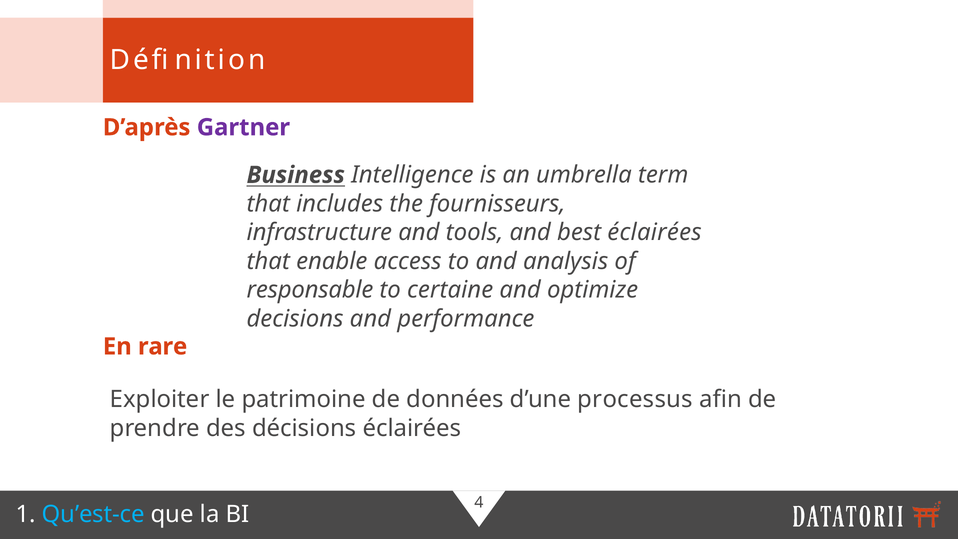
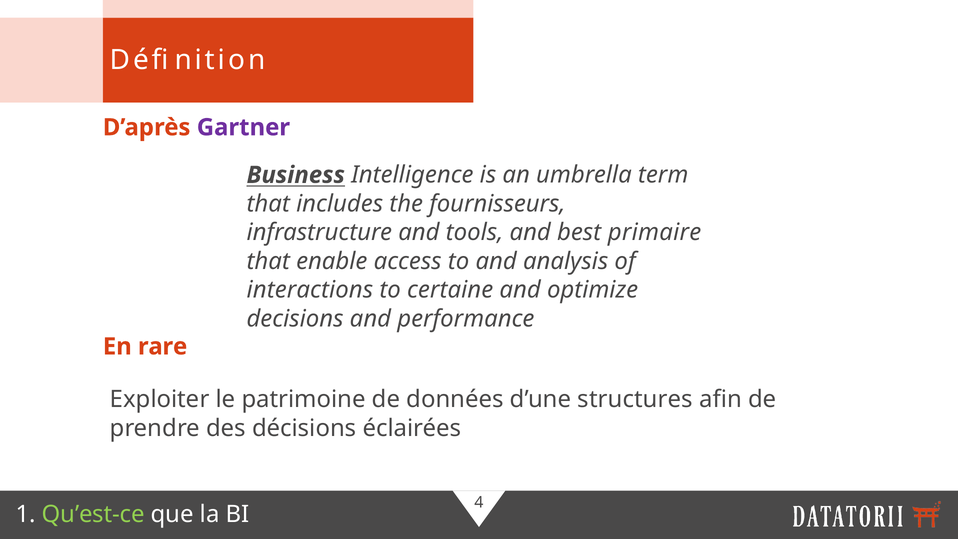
best éclairées: éclairées -> primaire
responsable: responsable -> interactions
processus: processus -> structures
Qu’est-ce colour: light blue -> light green
